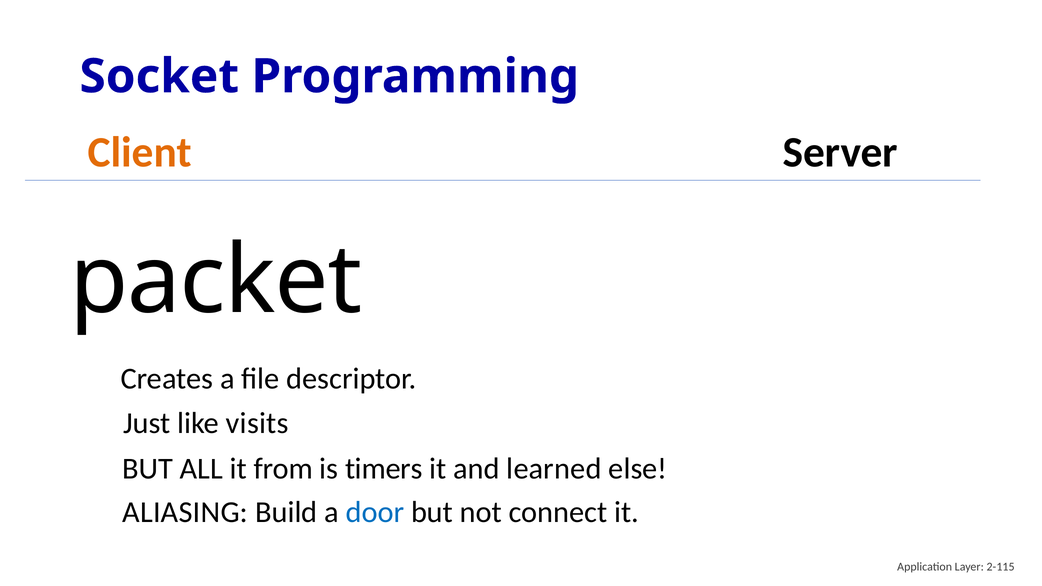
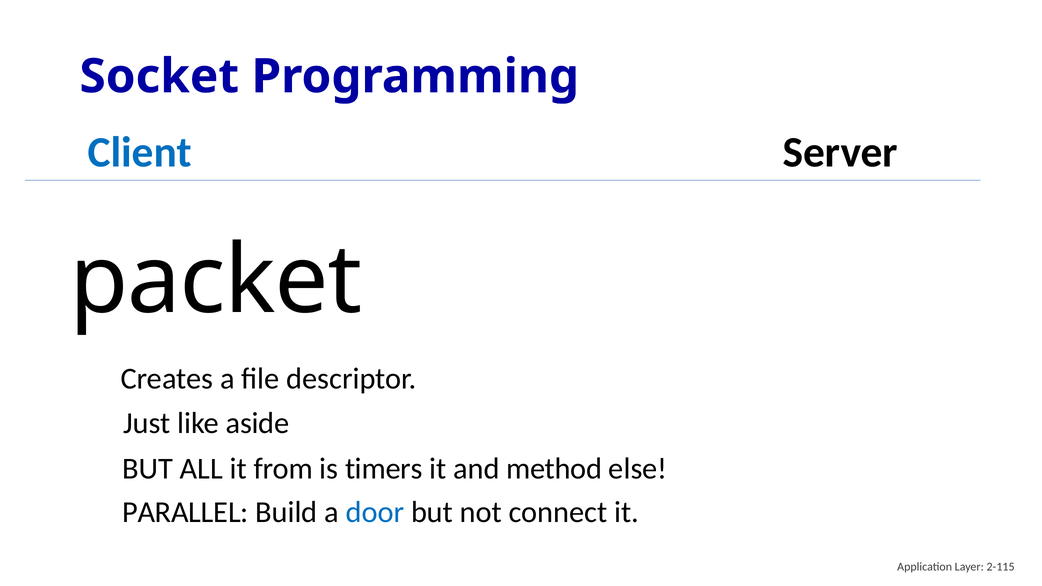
Client colour: orange -> blue
visits: visits -> aside
learned: learned -> method
ALIASING: ALIASING -> PARALLEL
